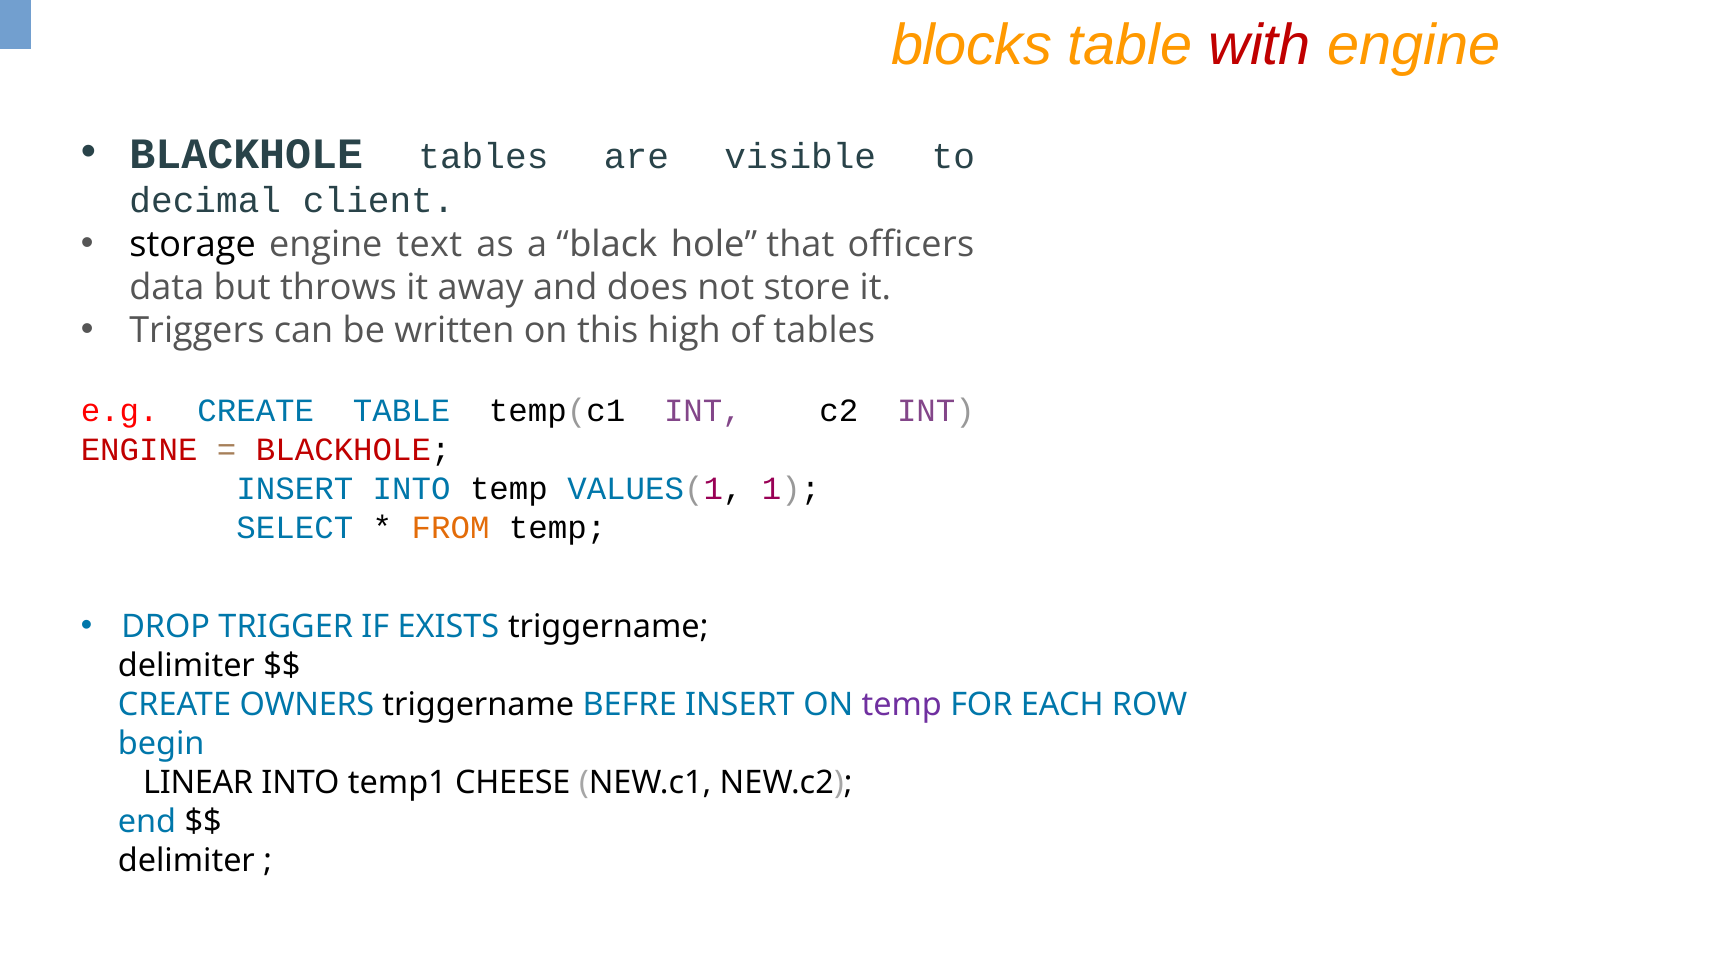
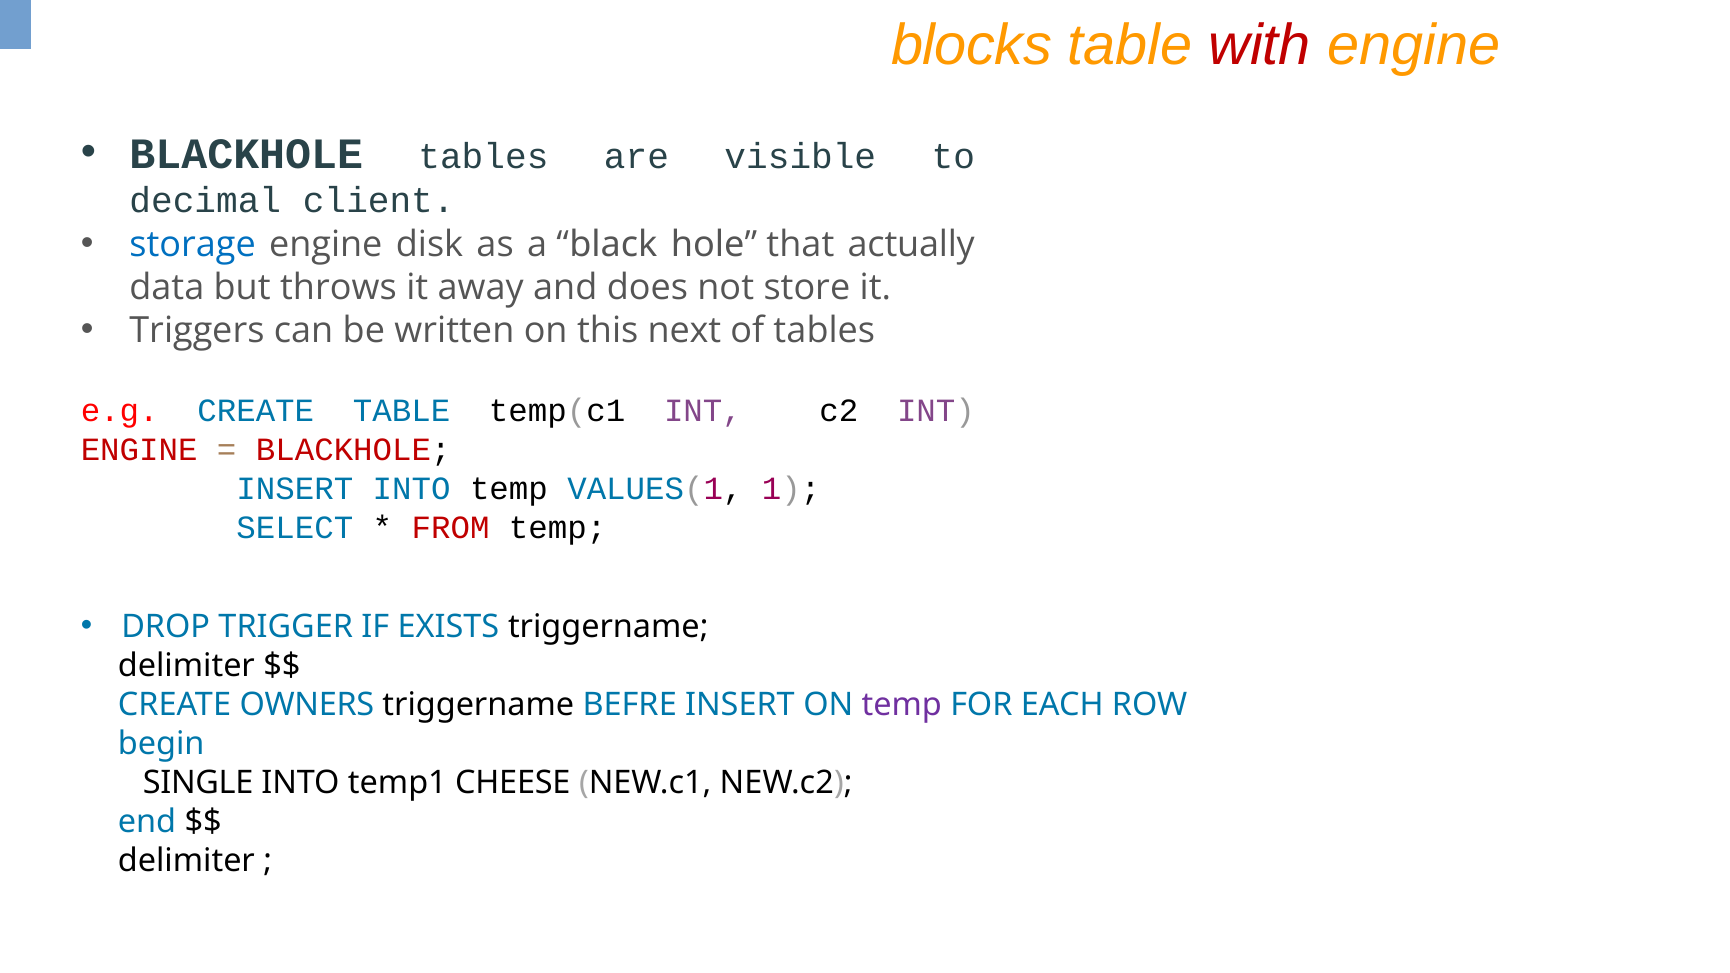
storage colour: black -> blue
text: text -> disk
officers: officers -> actually
high: high -> next
FROM colour: orange -> red
LINEAR: LINEAR -> SINGLE
